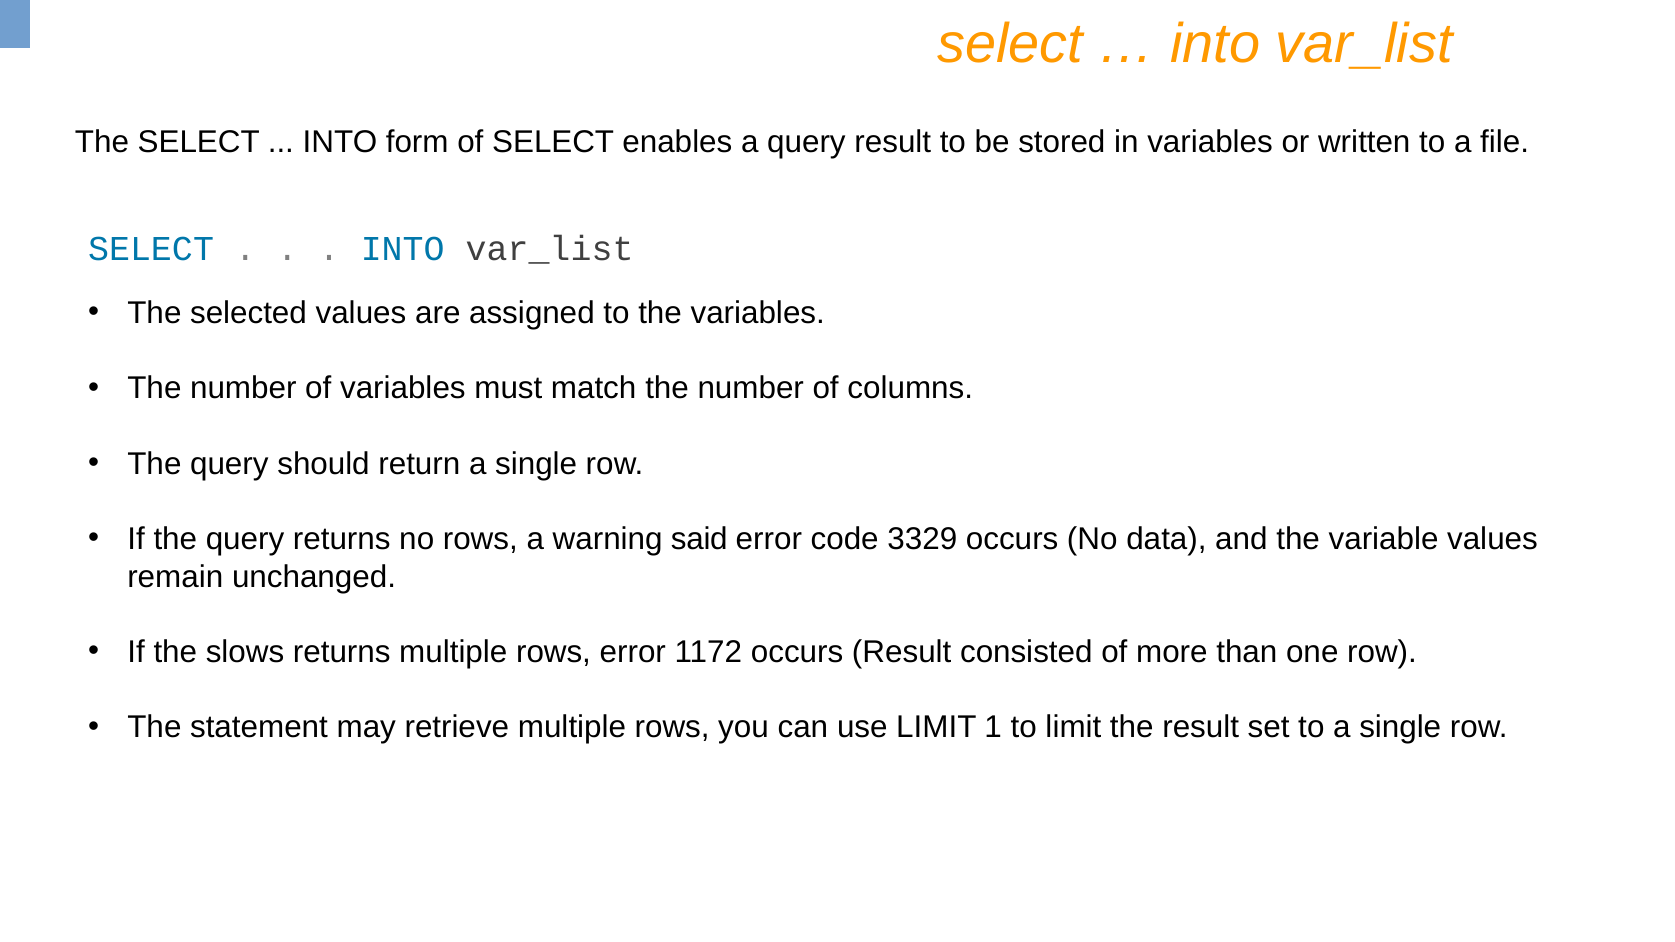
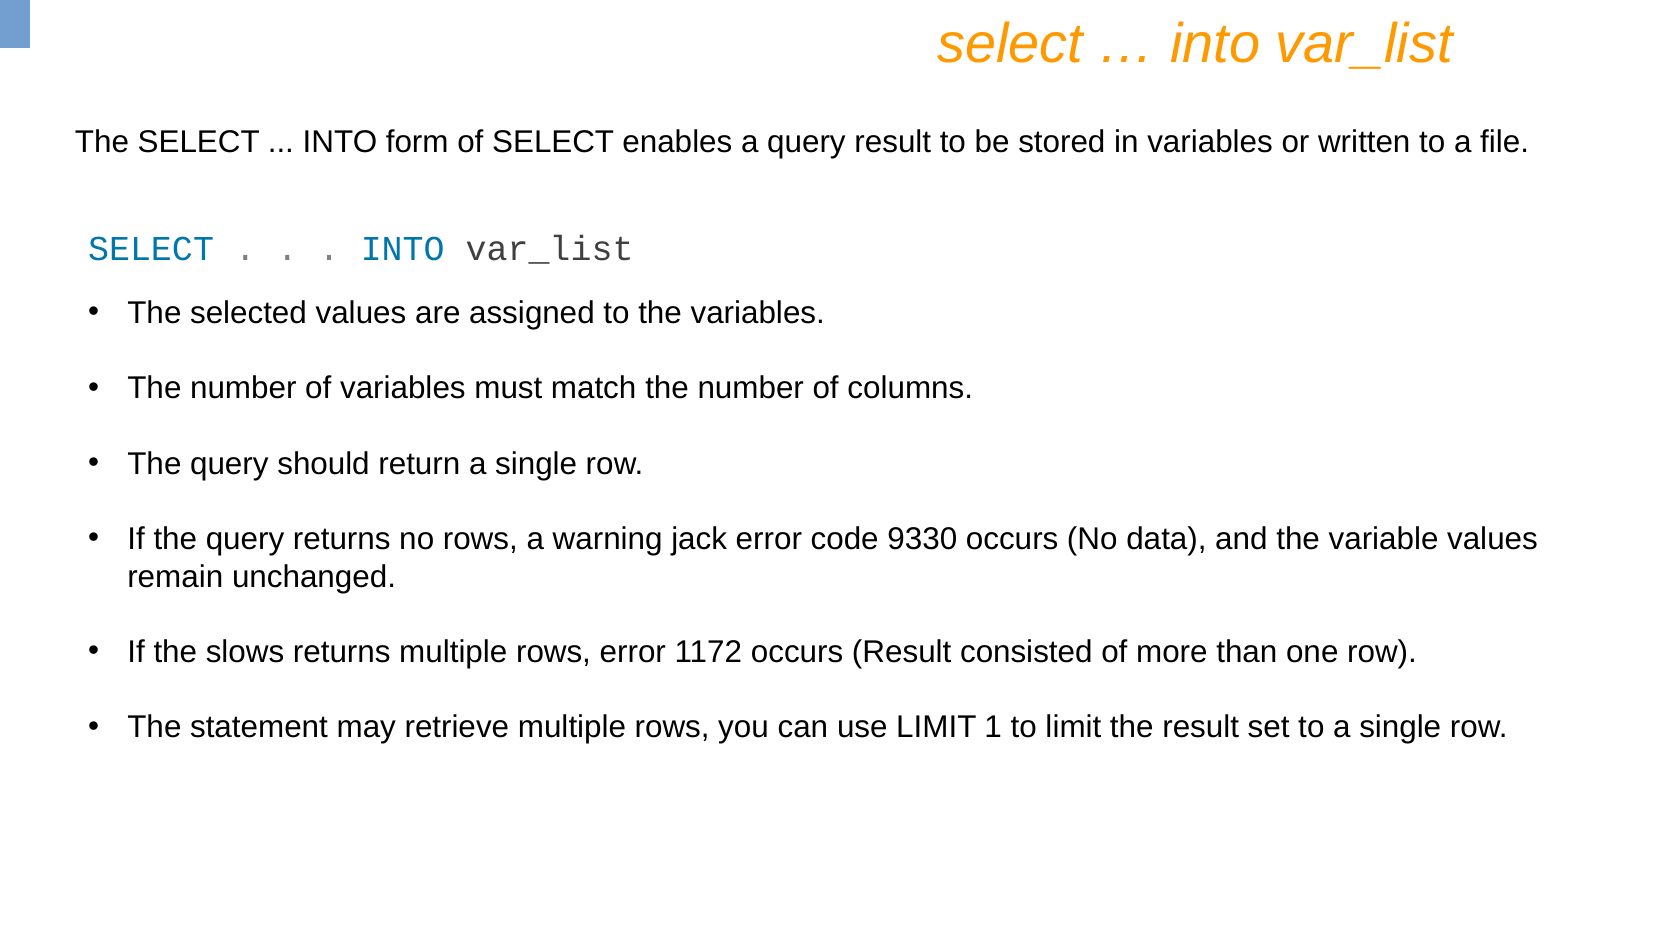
said: said -> jack
3329: 3329 -> 9330
